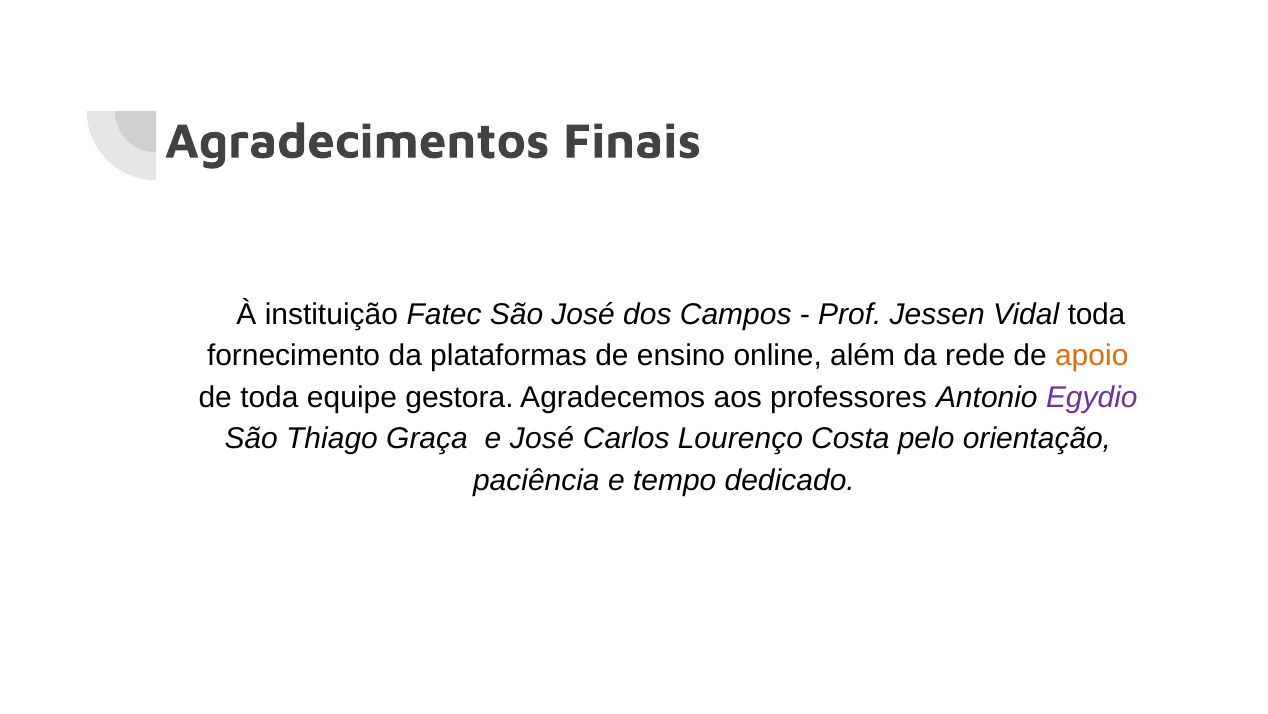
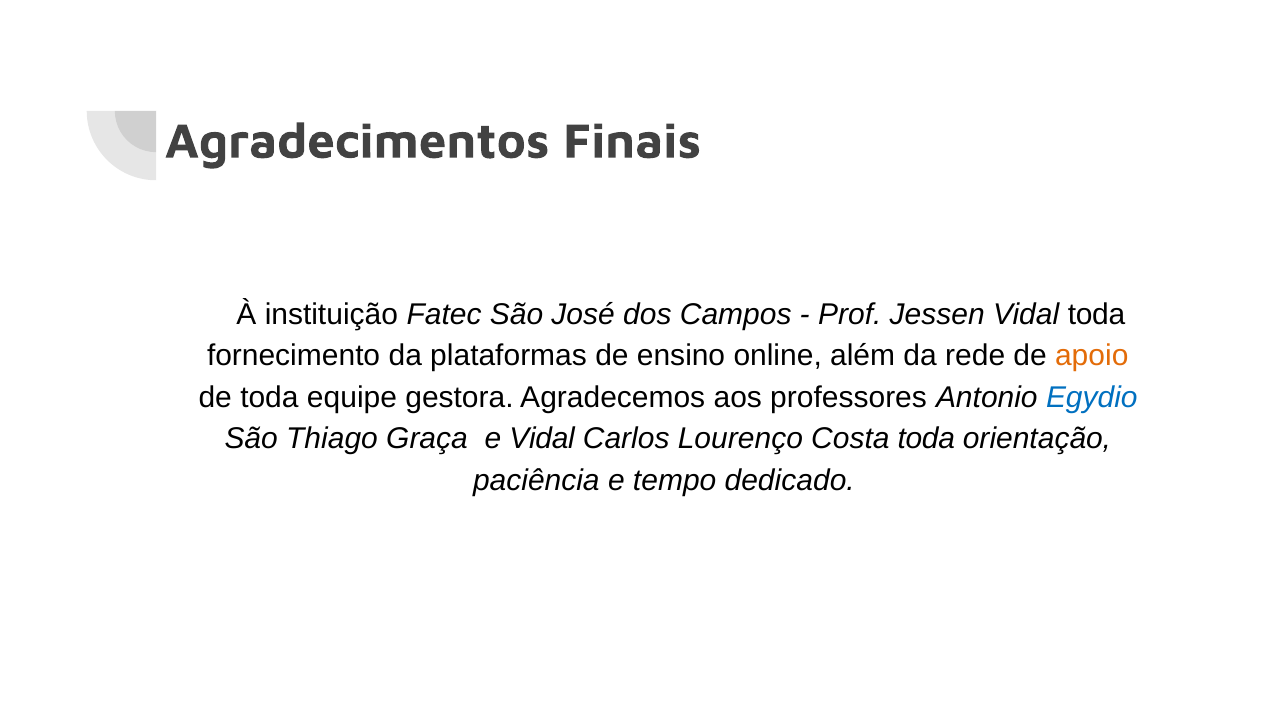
Egydio colour: purple -> blue
e José: José -> Vidal
Costa pelo: pelo -> toda
